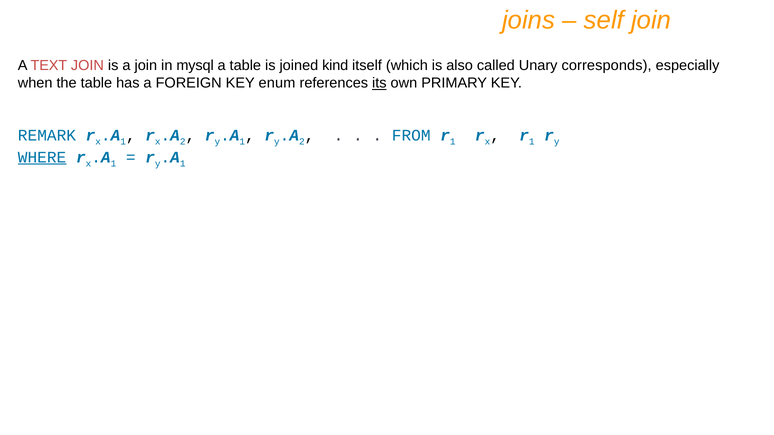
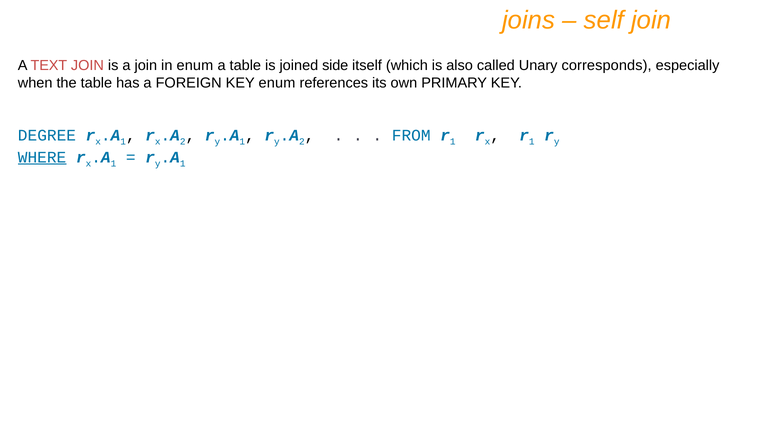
in mysql: mysql -> enum
kind: kind -> side
its underline: present -> none
REMARK: REMARK -> DEGREE
